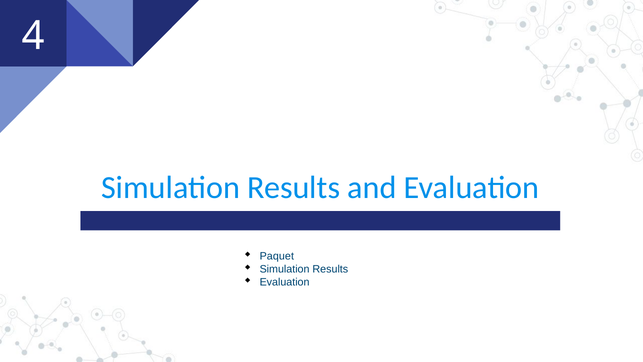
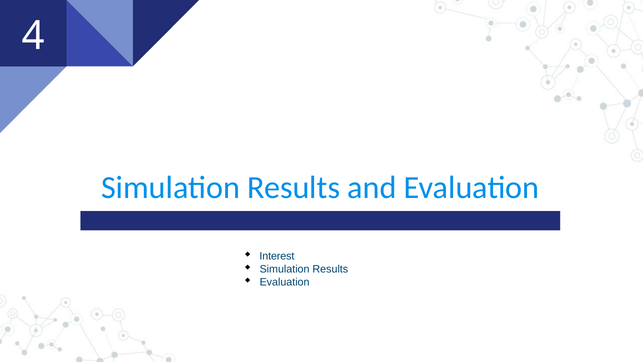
Paquet: Paquet -> Interest
